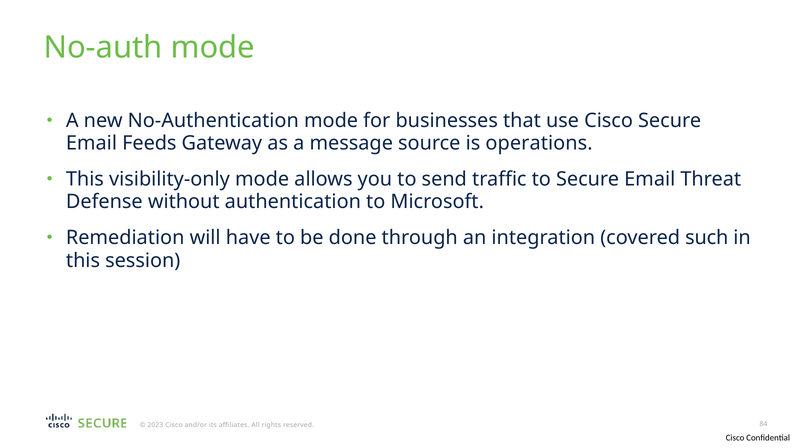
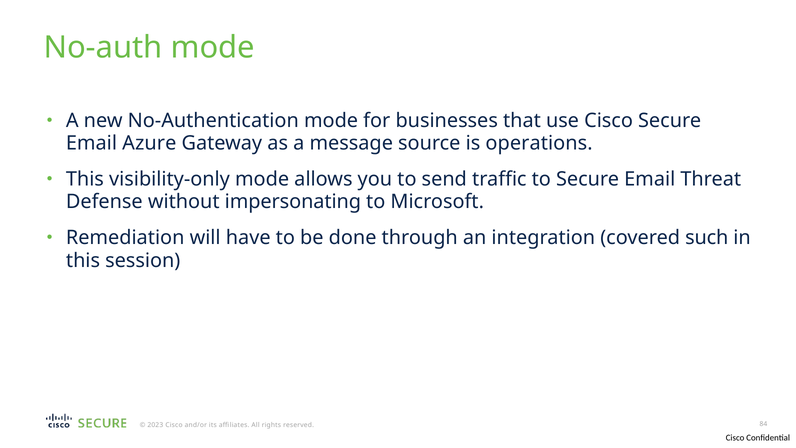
Feeds: Feeds -> Azure
authentication: authentication -> impersonating
